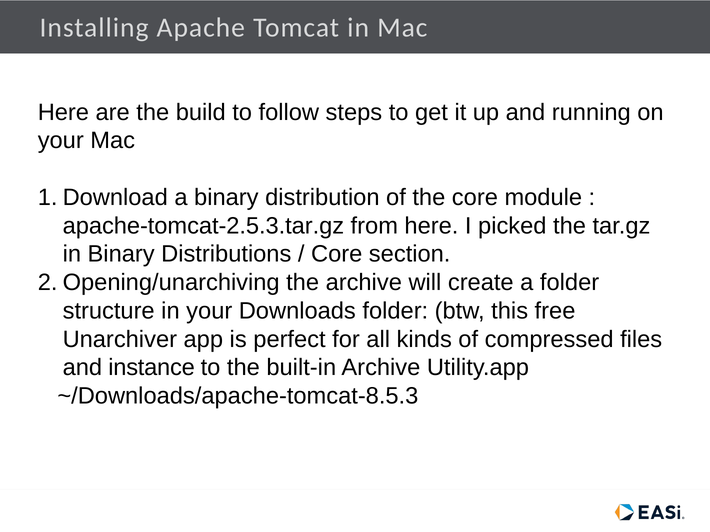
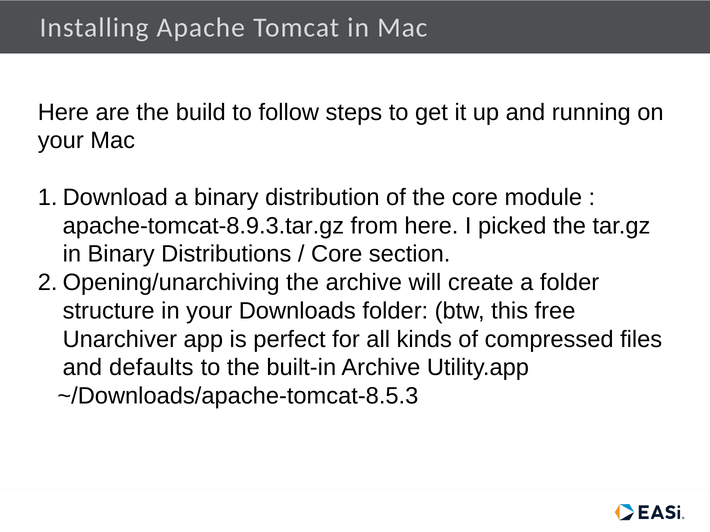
apache-tomcat-2.5.3.tar.gz: apache-tomcat-2.5.3.tar.gz -> apache-tomcat-8.9.3.tar.gz
instance: instance -> defaults
